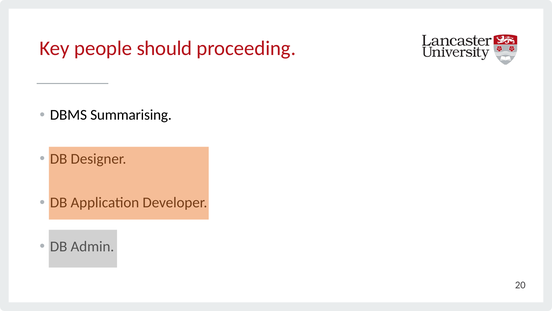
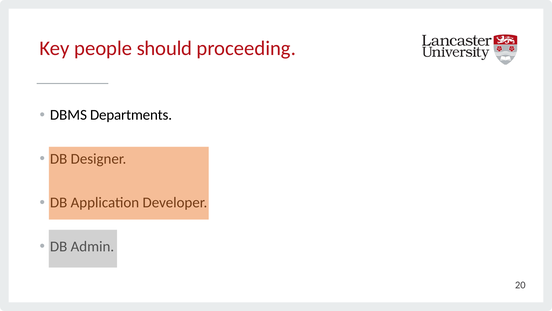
Summarising: Summarising -> Departments
